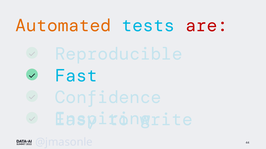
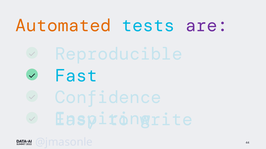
are colour: red -> purple
